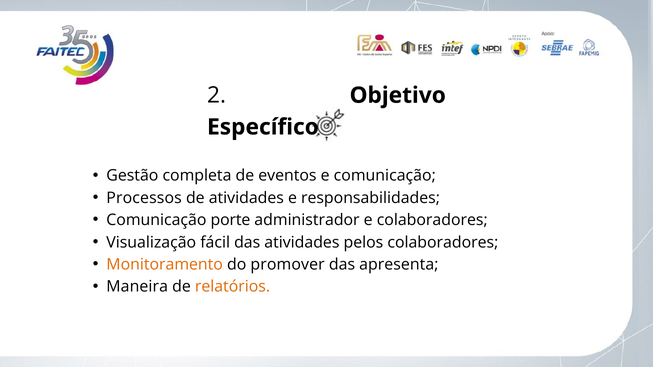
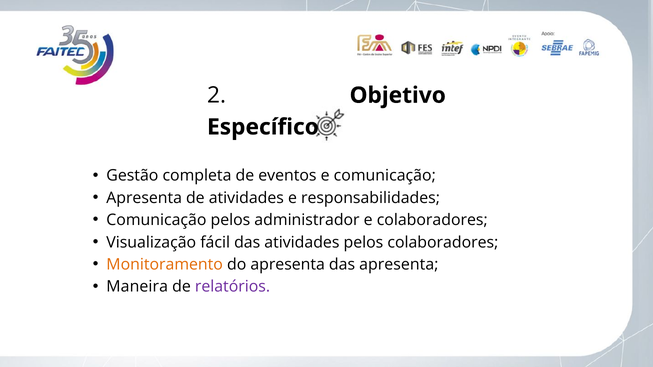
Processos at (144, 198): Processos -> Apresenta
Comunicação porte: porte -> pelos
do promover: promover -> apresenta
relatórios colour: orange -> purple
